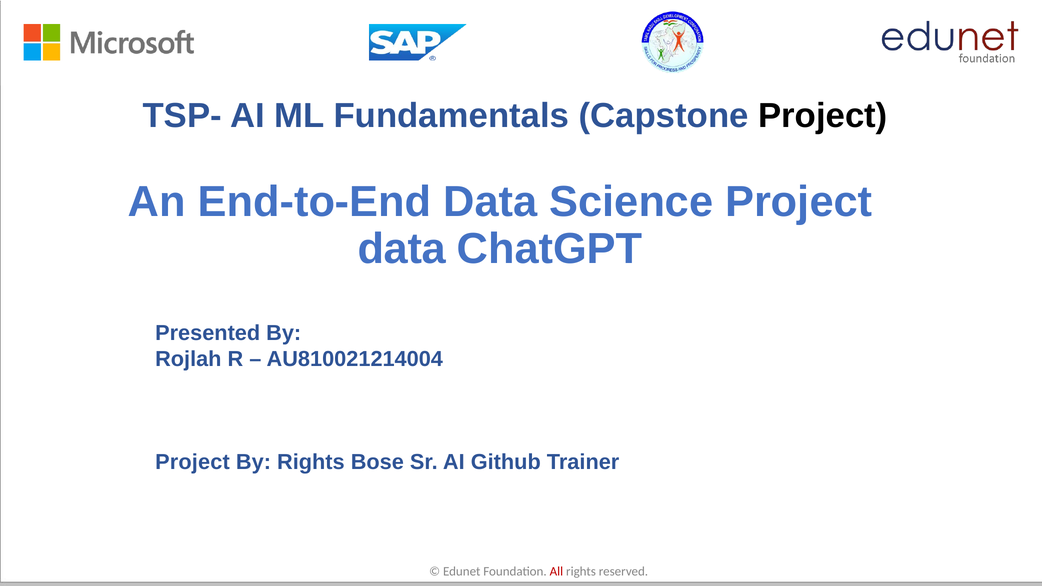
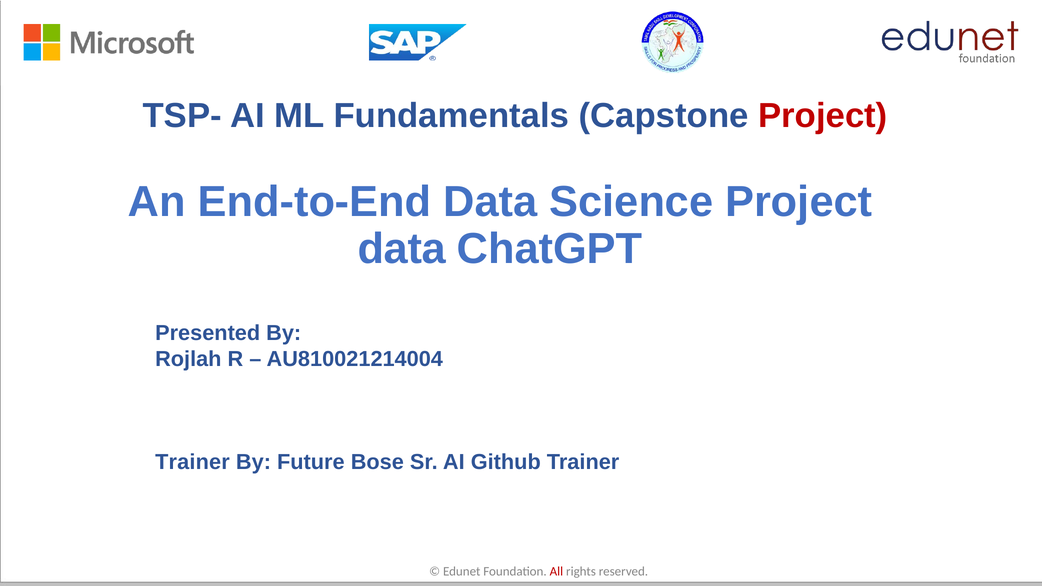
Project at (823, 116) colour: black -> red
Project at (192, 462): Project -> Trainer
By Rights: Rights -> Future
